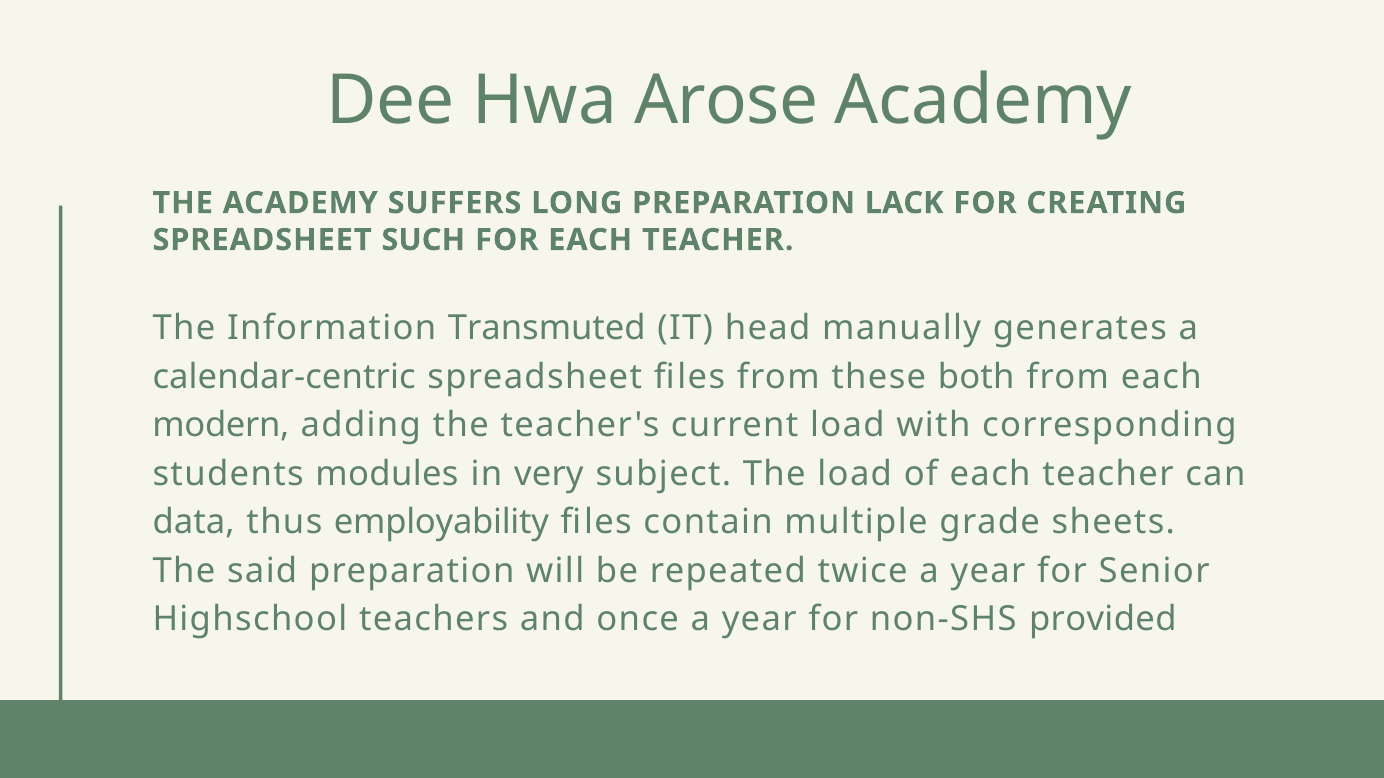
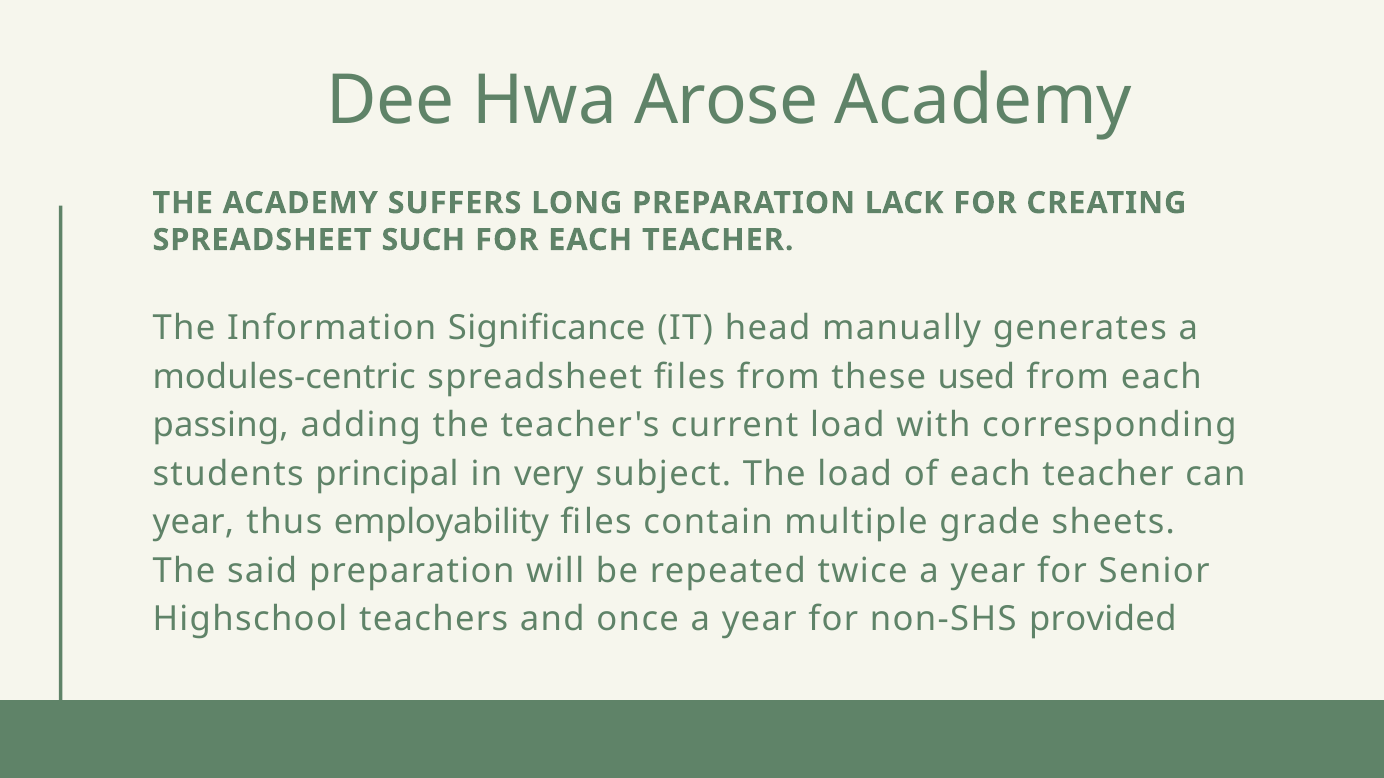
Transmuted: Transmuted -> Significance
calendar-centric: calendar-centric -> modules-centric
both: both -> used
modern: modern -> passing
modules: modules -> principal
data at (194, 523): data -> year
